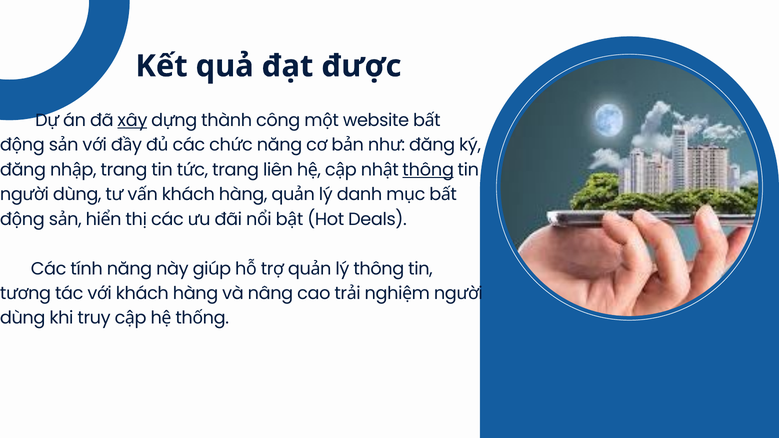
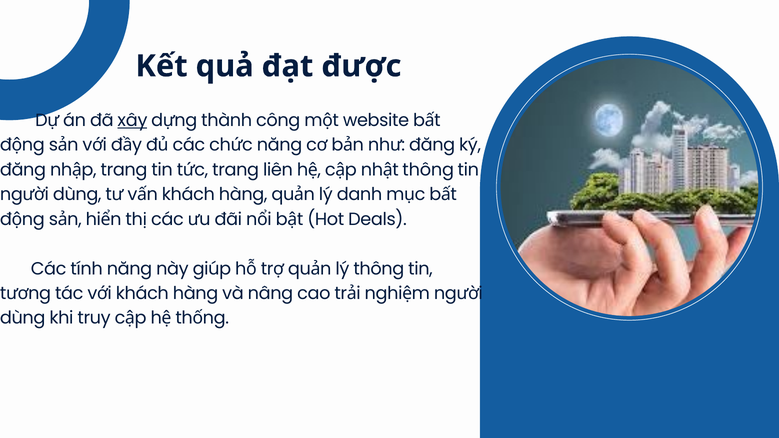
thông at (428, 170) underline: present -> none
